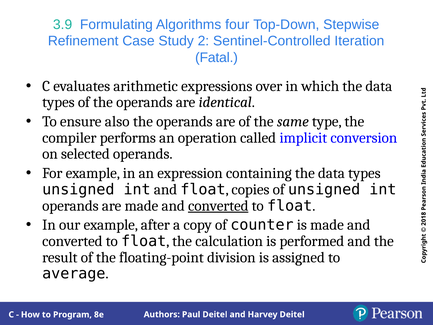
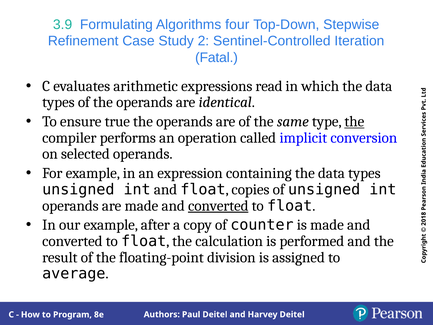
over: over -> read
also: also -> true
the at (354, 121) underline: none -> present
